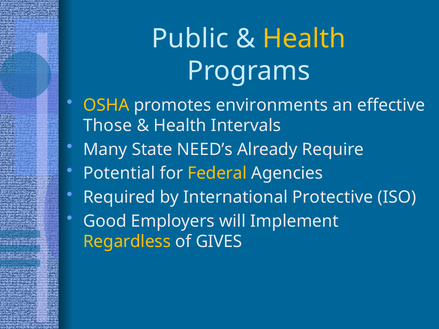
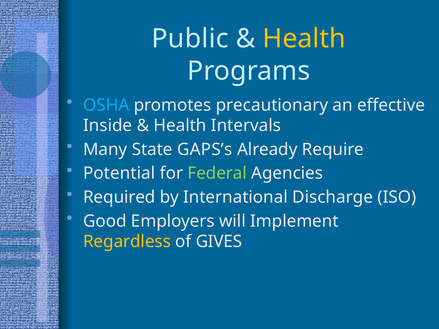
OSHA colour: yellow -> light blue
environments: environments -> precautionary
Those: Those -> Inside
NEED’s: NEED’s -> GAPS’s
Federal colour: yellow -> light green
Protective: Protective -> Discharge
